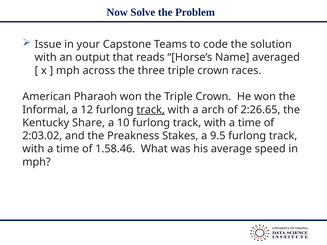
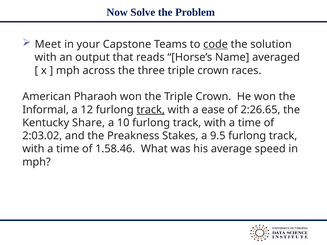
Issue: Issue -> Meet
code underline: none -> present
arch: arch -> ease
